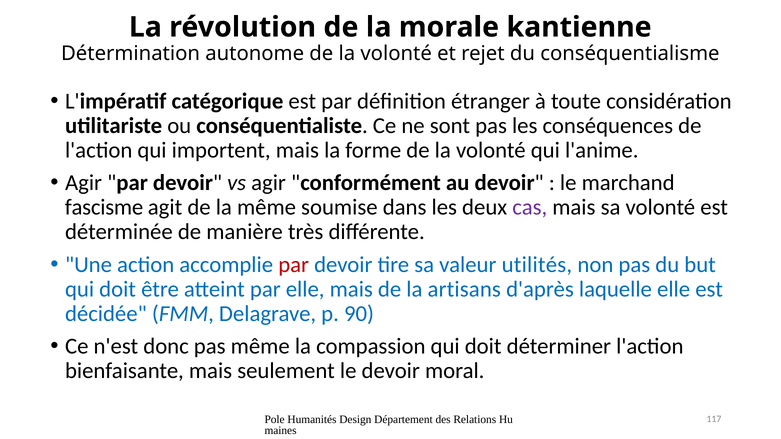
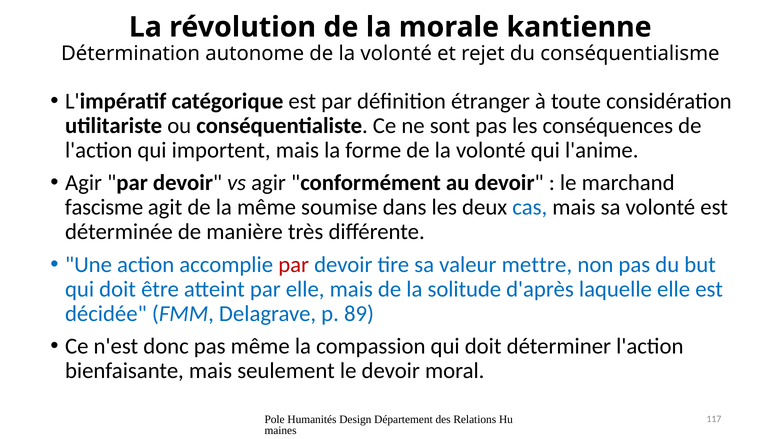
cas colour: purple -> blue
utilités: utilités -> mettre
artisans: artisans -> solitude
90: 90 -> 89
